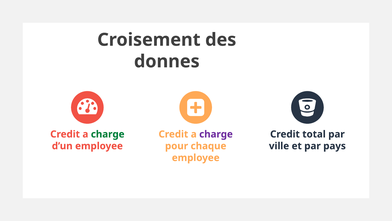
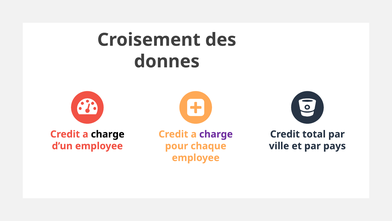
charge at (108, 134) colour: green -> black
